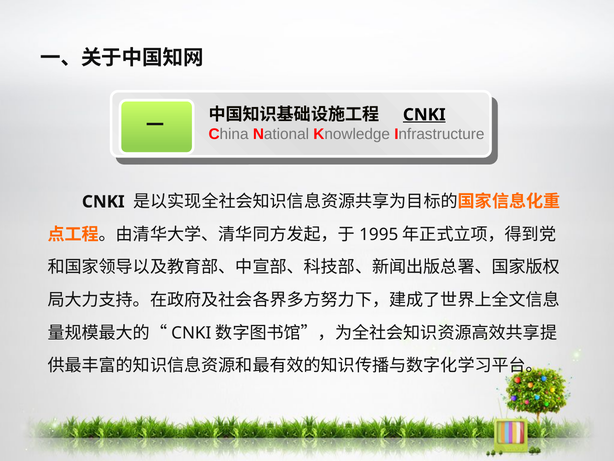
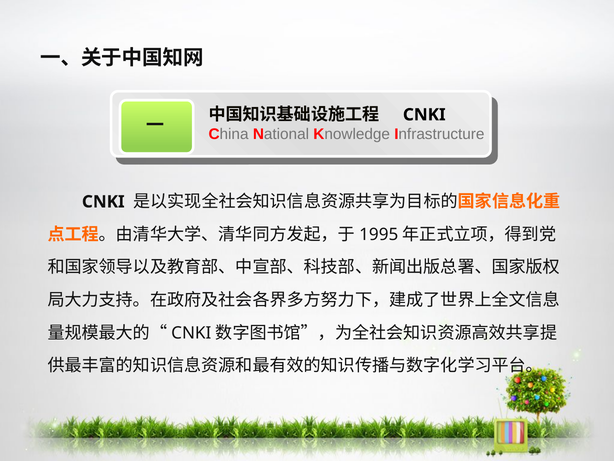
CNKI at (424, 115) underline: present -> none
